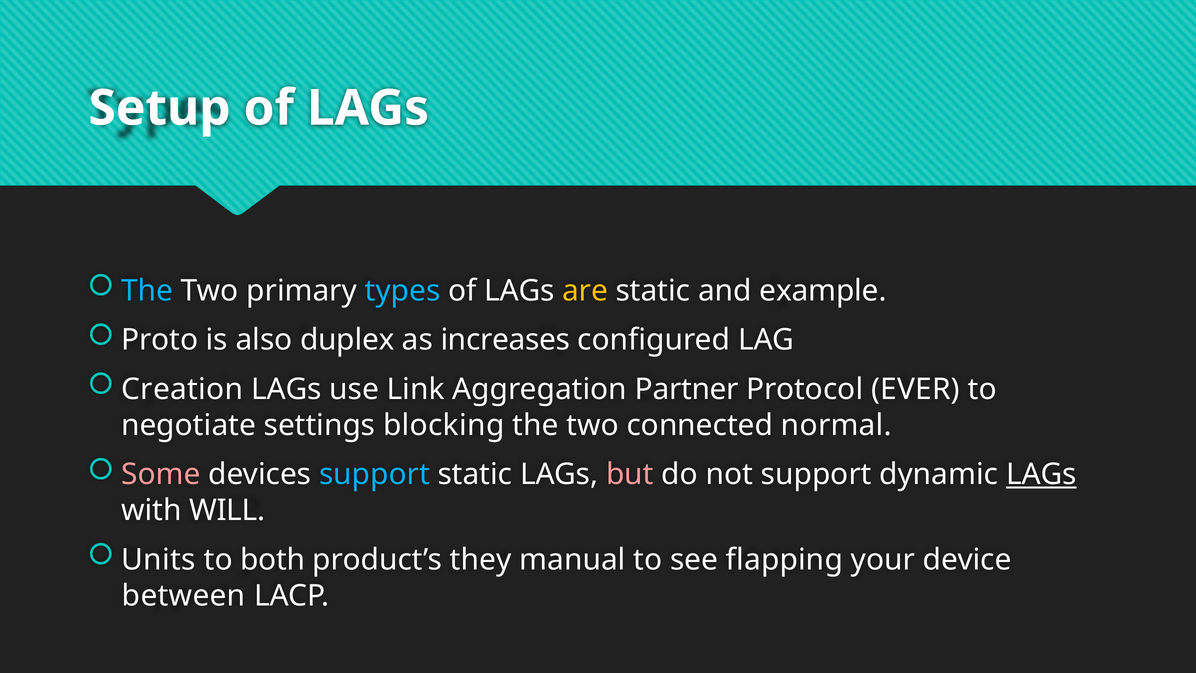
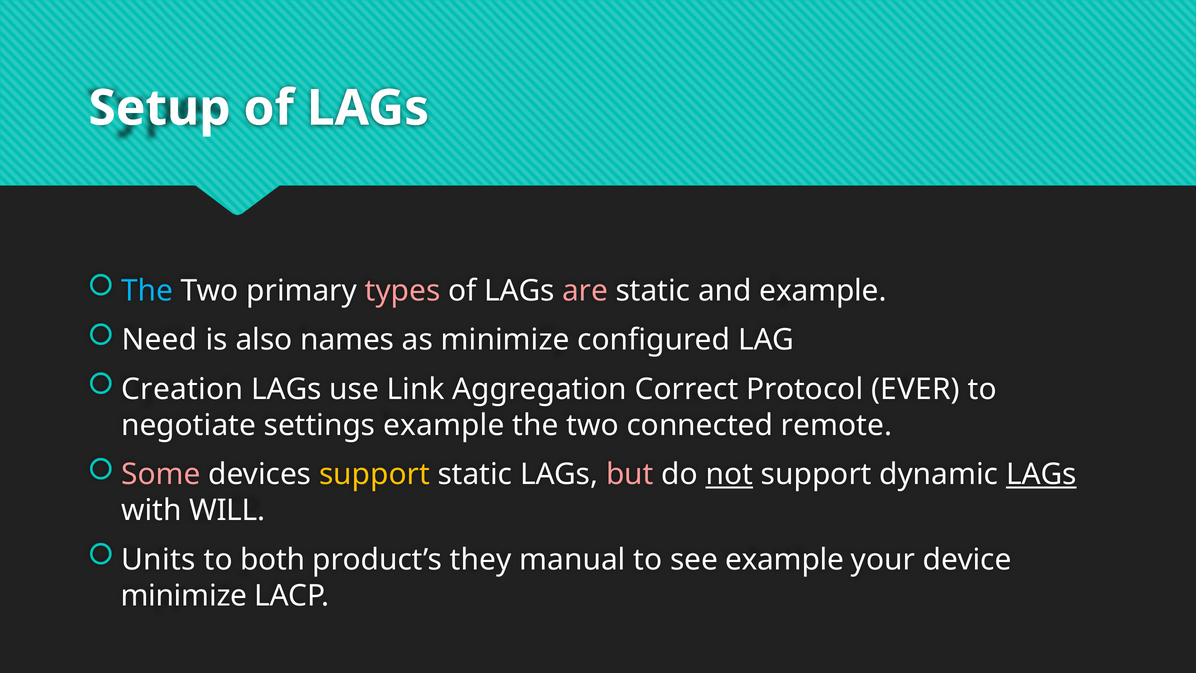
types colour: light blue -> pink
are colour: yellow -> pink
Proto: Proto -> Need
duplex: duplex -> names
as increases: increases -> minimize
Partner: Partner -> Correct
settings blocking: blocking -> example
normal: normal -> remote
support at (374, 474) colour: light blue -> yellow
not underline: none -> present
see flapping: flapping -> example
between at (184, 596): between -> minimize
